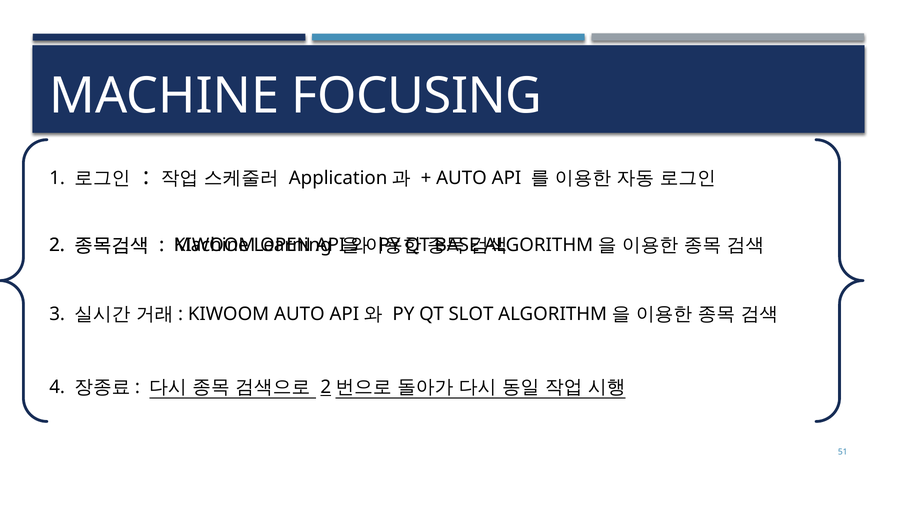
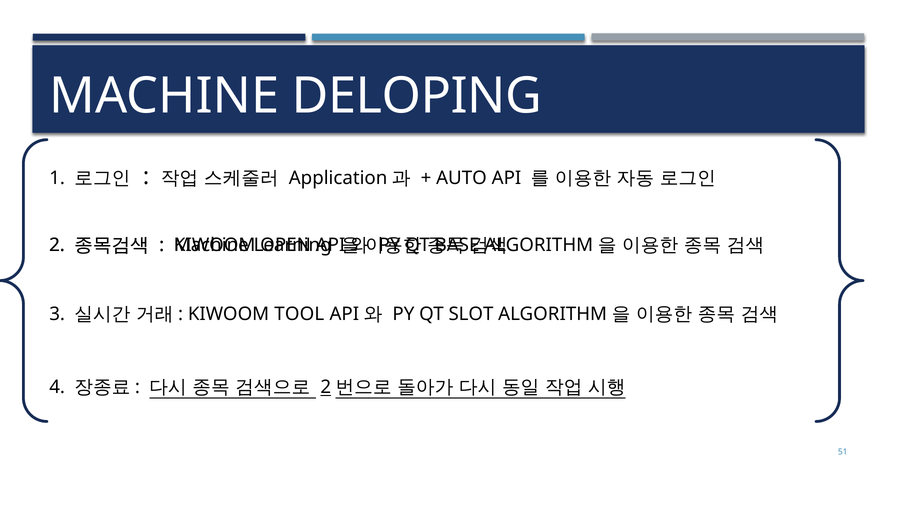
FOCUSING: FOCUSING -> DELOPING
KIWOOM AUTO: AUTO -> TOOL
